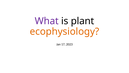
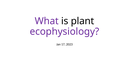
ecophysiology colour: orange -> purple
